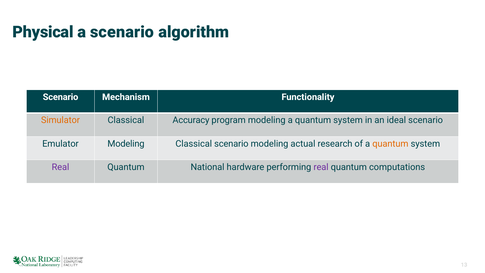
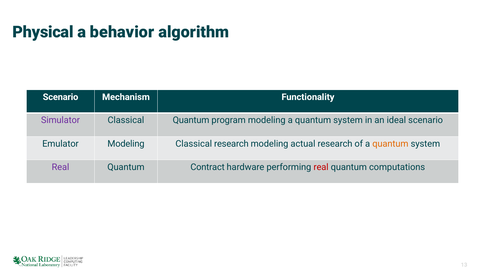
a scenario: scenario -> behavior
Simulator colour: orange -> purple
Classical Accuracy: Accuracy -> Quantum
Classical scenario: scenario -> research
National: National -> Contract
real at (321, 167) colour: purple -> red
